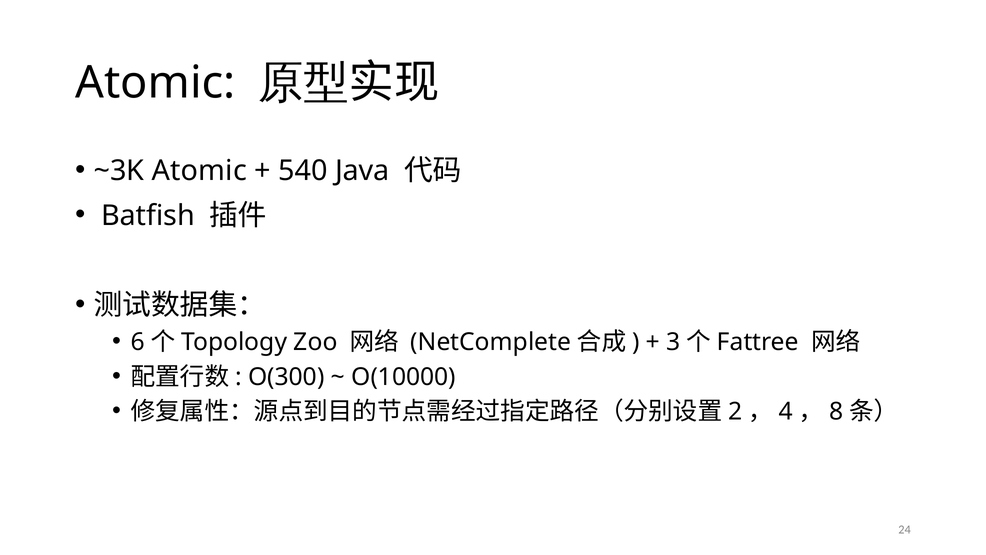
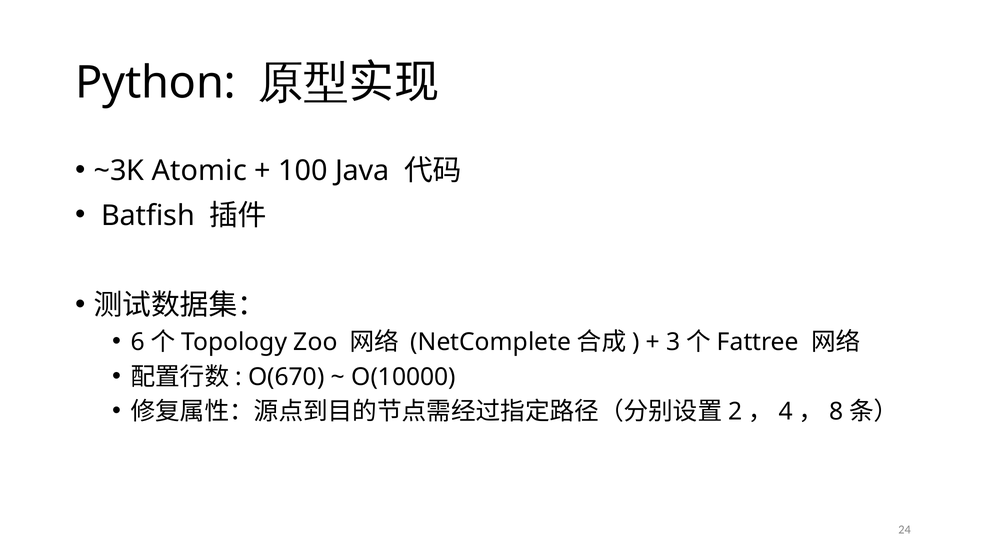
Atomic at (155, 83): Atomic -> Python
540: 540 -> 100
O(300: O(300 -> O(670
